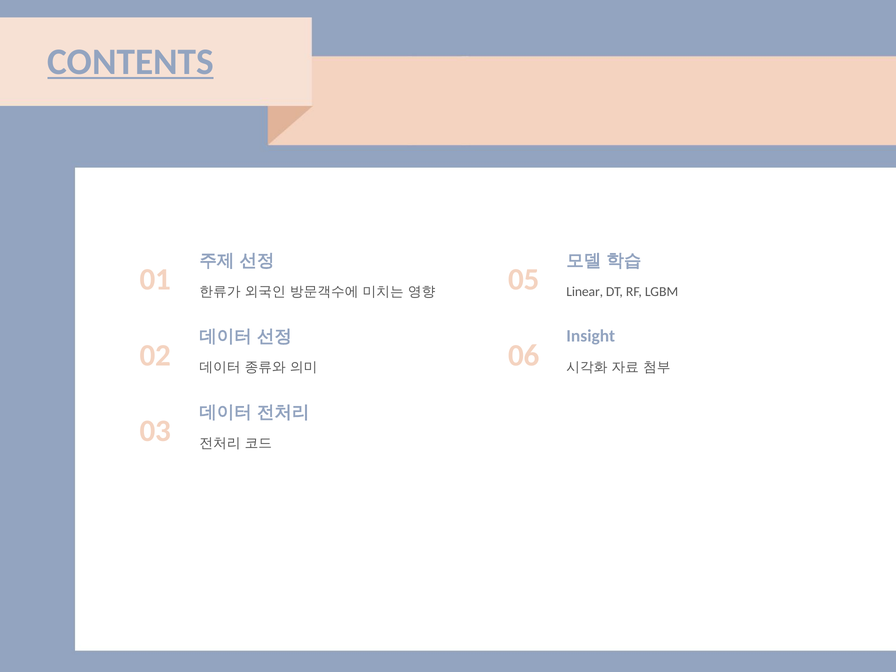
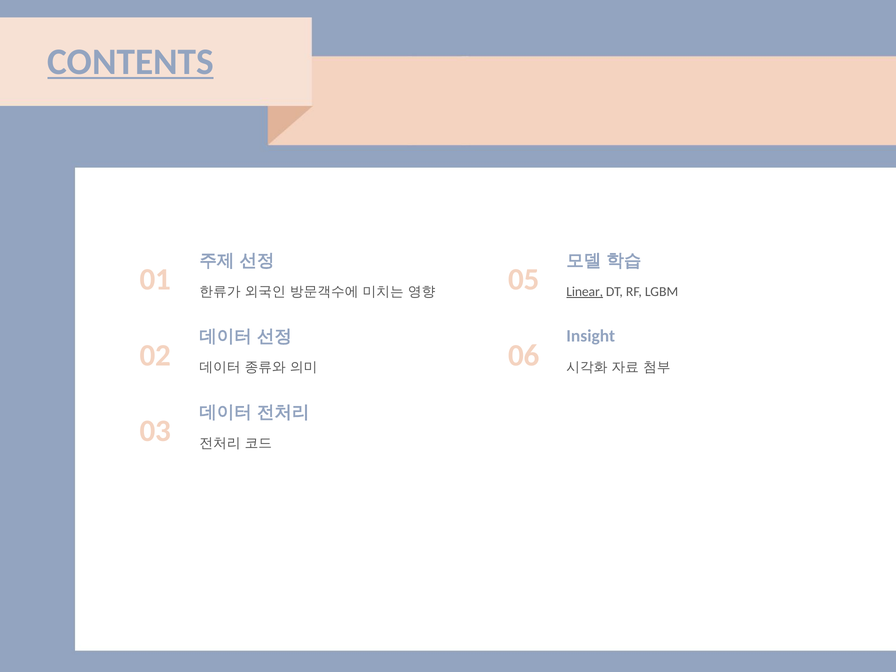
Linear underline: none -> present
